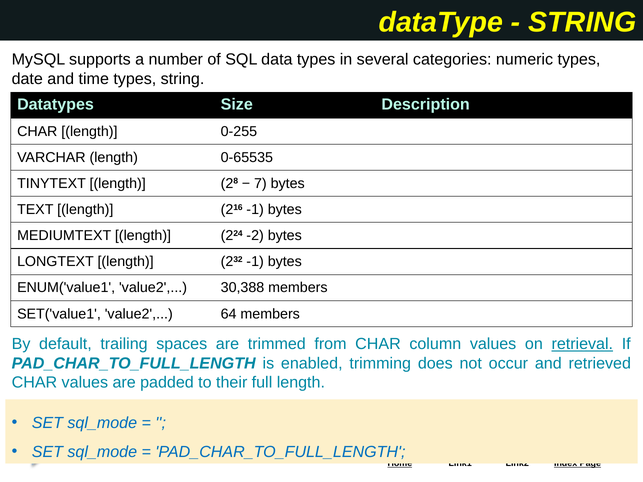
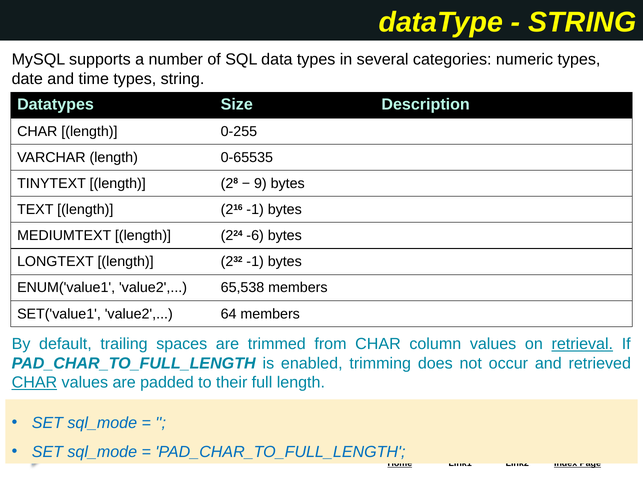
7: 7 -> 9
-2: -2 -> -6
30,388: 30,388 -> 65,538
CHAR at (34, 383) underline: none -> present
